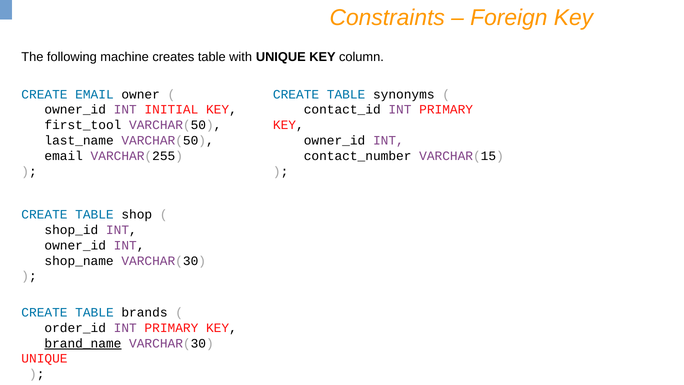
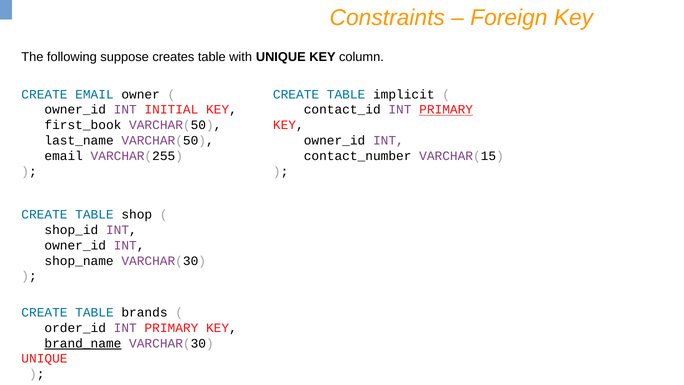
machine: machine -> suppose
synonyms: synonyms -> implicit
PRIMARY at (446, 110) underline: none -> present
first_tool: first_tool -> first_book
